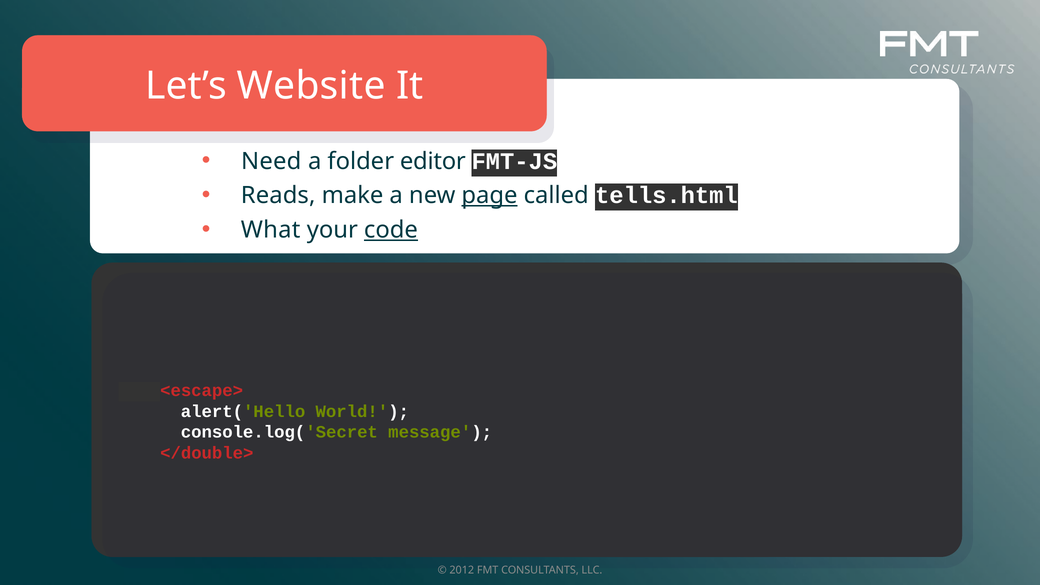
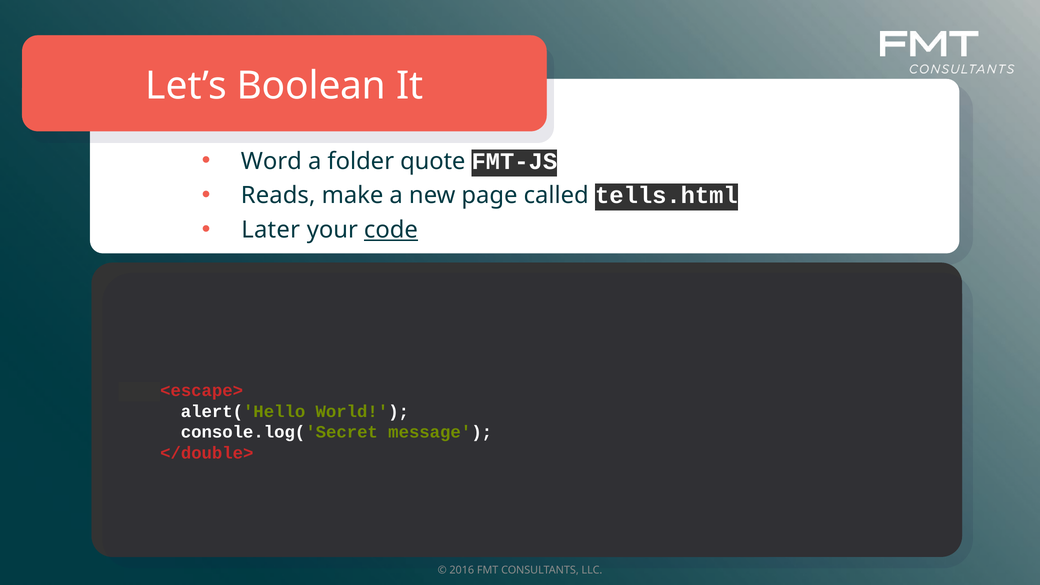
Website: Website -> Boolean
Need: Need -> Word
editor: editor -> quote
page underline: present -> none
What: What -> Later
2012: 2012 -> 2016
